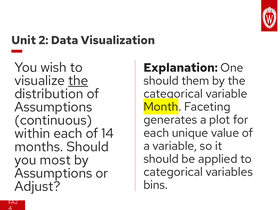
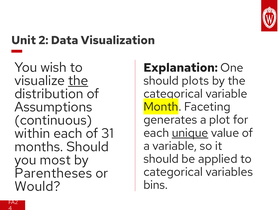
them: them -> plots
unique underline: none -> present
14: 14 -> 31
Assumptions at (53, 173): Assumptions -> Parentheses
Adjust: Adjust -> Would
